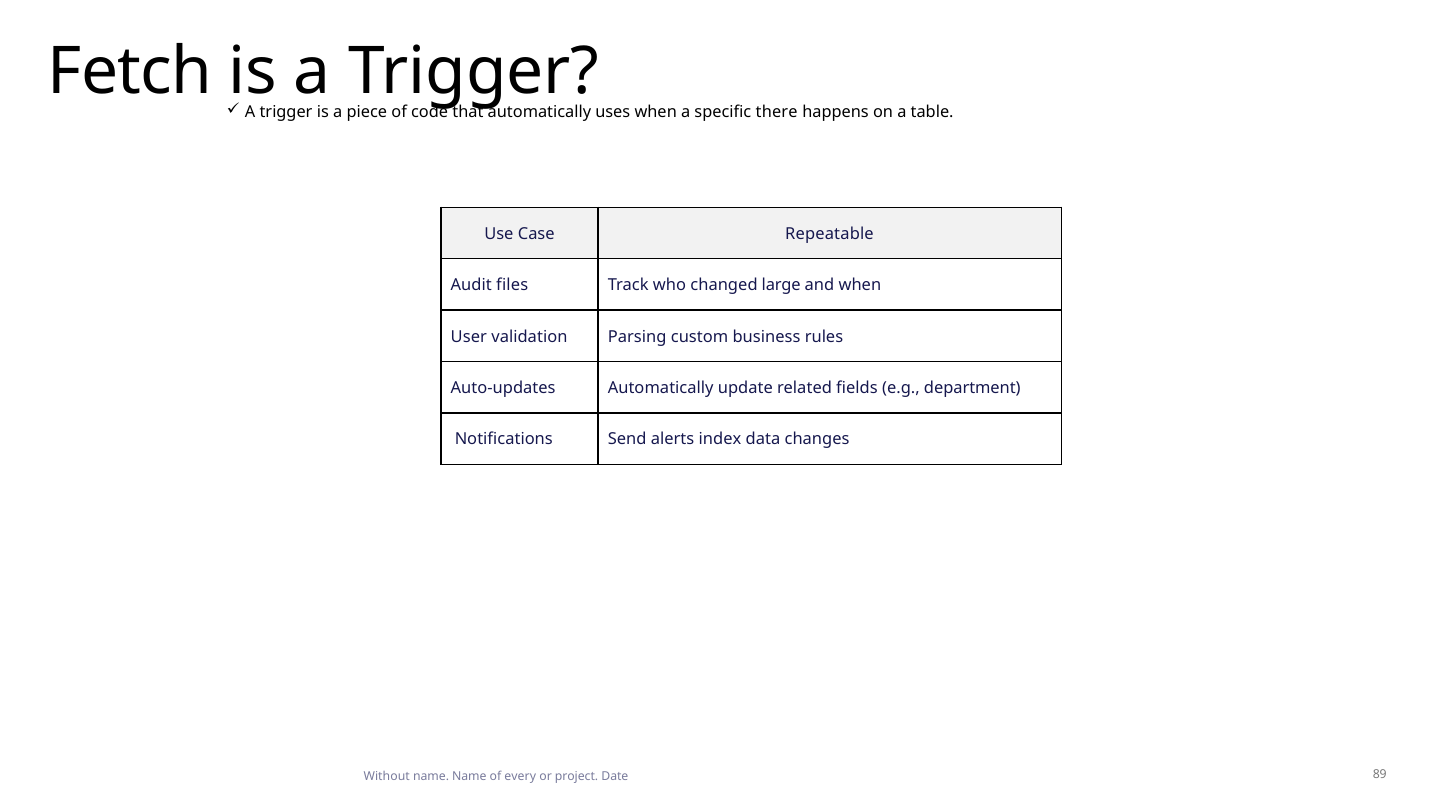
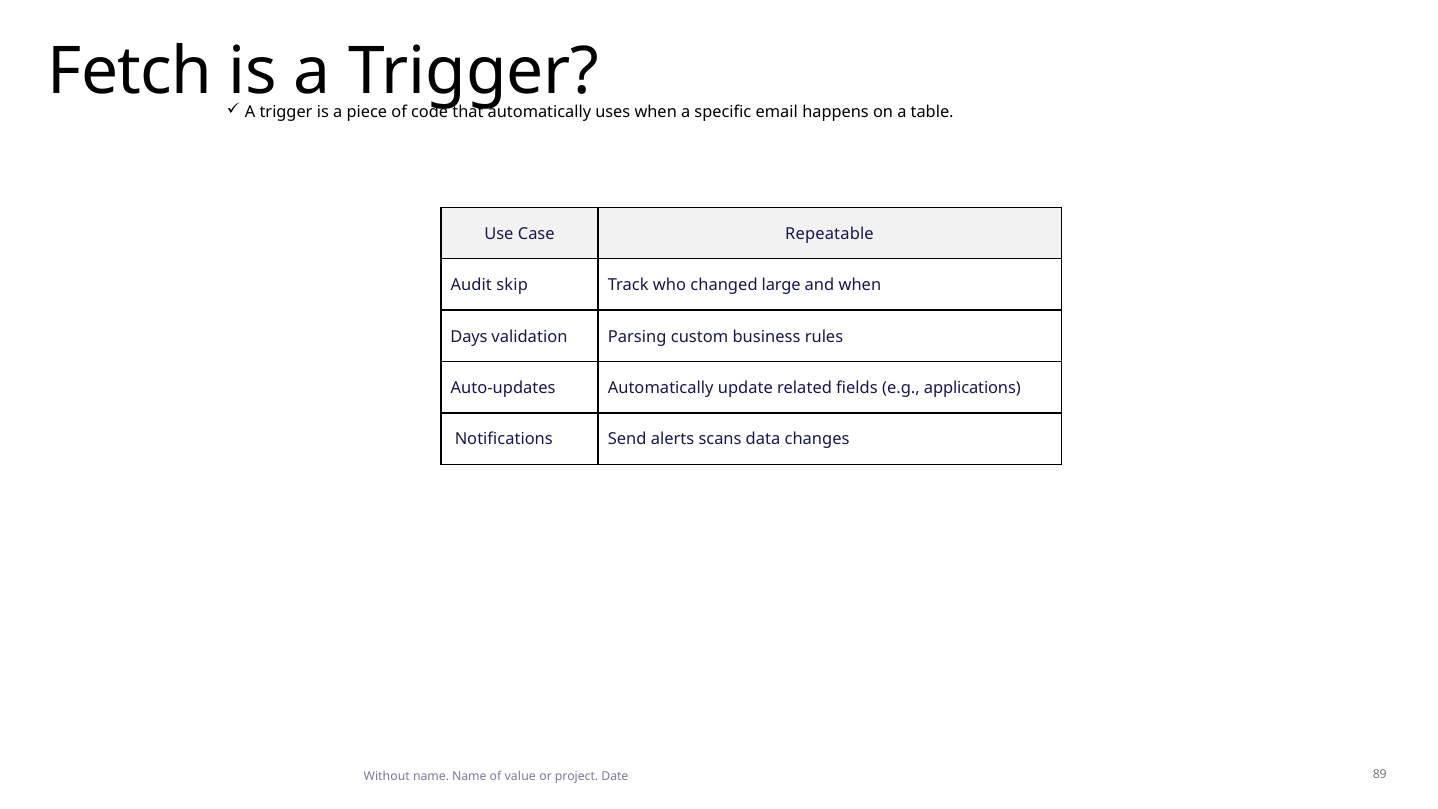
there: there -> email
files: files -> skip
User: User -> Days
department: department -> applications
index: index -> scans
every: every -> value
